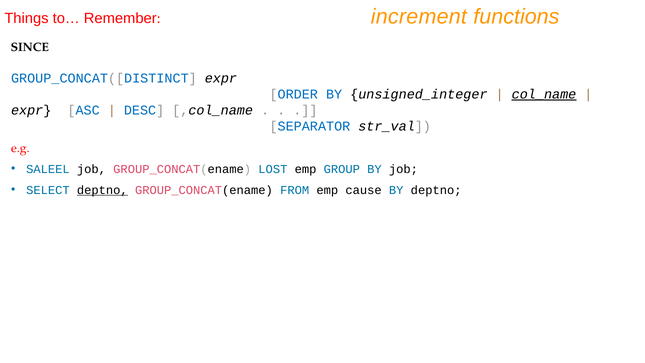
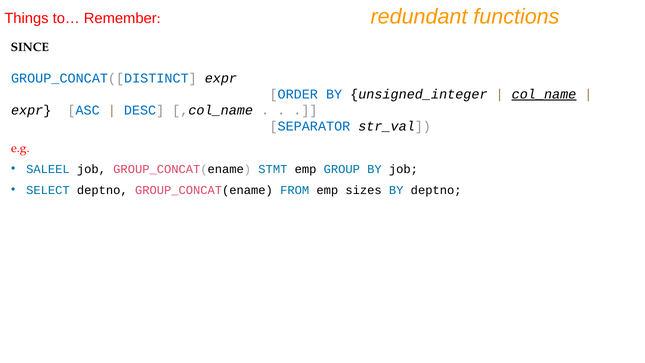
increment: increment -> redundant
LOST: LOST -> STMT
deptno at (102, 190) underline: present -> none
cause: cause -> sizes
